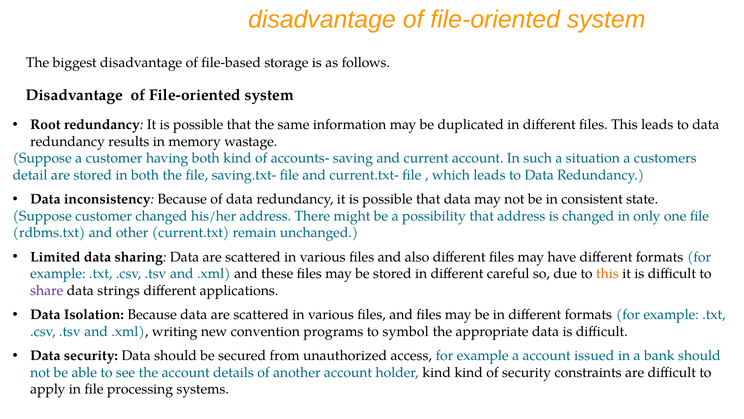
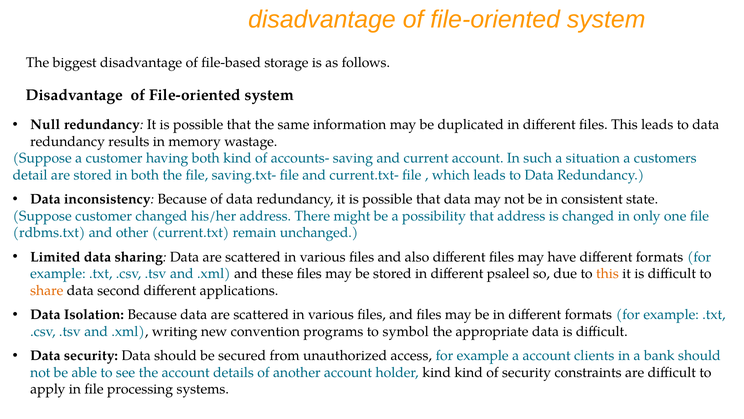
Root: Root -> Null
careful: careful -> psaleel
share colour: purple -> orange
strings: strings -> second
issued: issued -> clients
